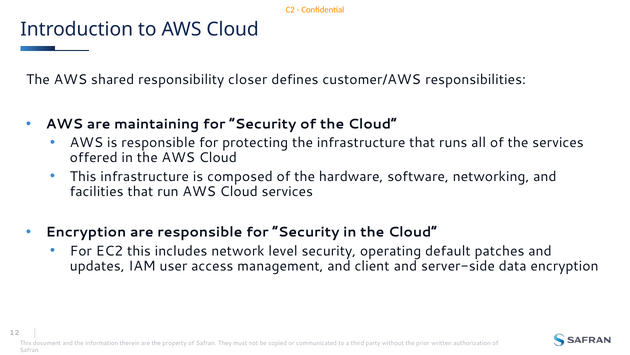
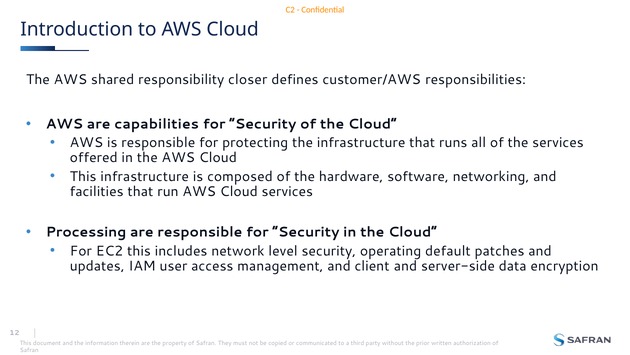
maintaining: maintaining -> capabilities
Encryption at (86, 232): Encryption -> Processing
